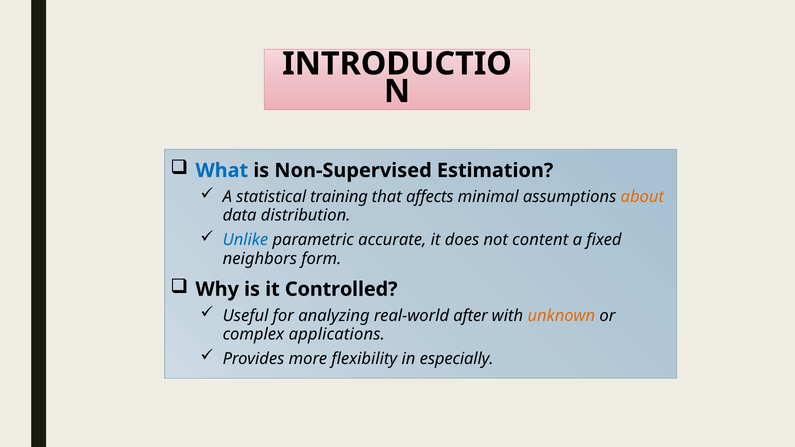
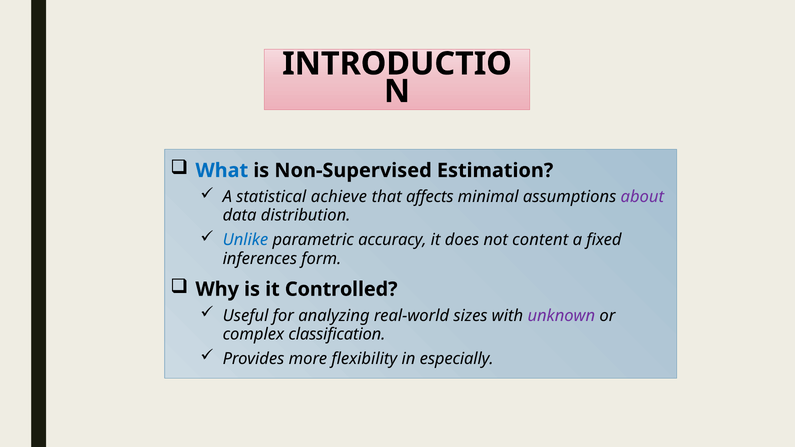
training: training -> achieve
about colour: orange -> purple
accurate: accurate -> accuracy
neighbors: neighbors -> inferences
after: after -> sizes
unknown colour: orange -> purple
applications: applications -> classification
